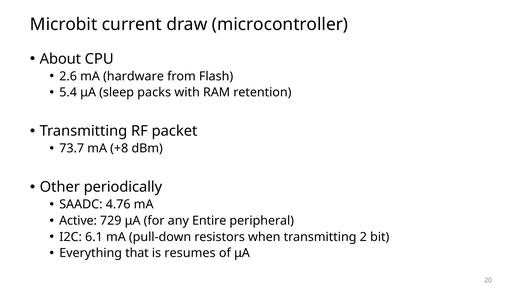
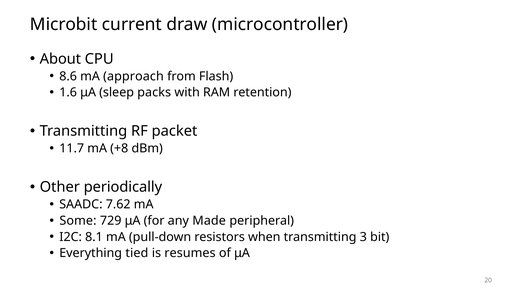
2.6: 2.6 -> 8.6
hardware: hardware -> approach
5.4: 5.4 -> 1.6
73.7: 73.7 -> 11.7
4.76: 4.76 -> 7.62
Active: Active -> Some
Entire: Entire -> Made
6.1: 6.1 -> 8.1
2: 2 -> 3
that: that -> tied
